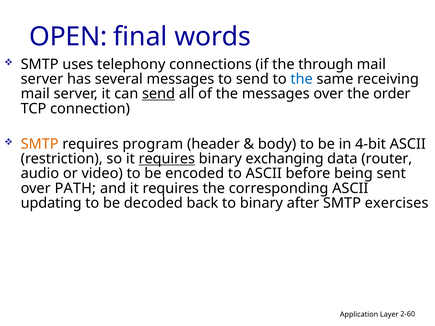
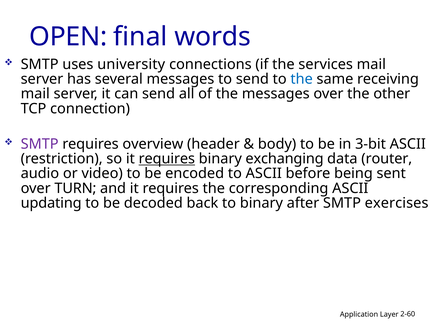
telephony: telephony -> university
through: through -> services
send at (159, 94) underline: present -> none
order: order -> other
SMTP at (40, 144) colour: orange -> purple
program: program -> overview
4-bit: 4-bit -> 3-bit
PATH: PATH -> TURN
